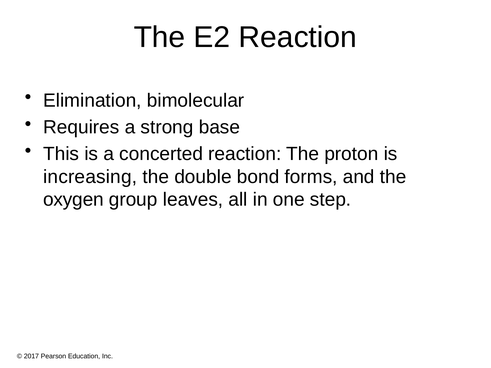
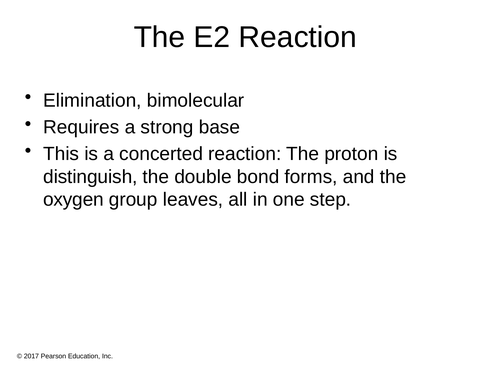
increasing: increasing -> distinguish
